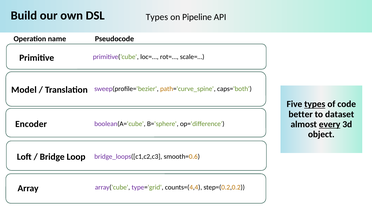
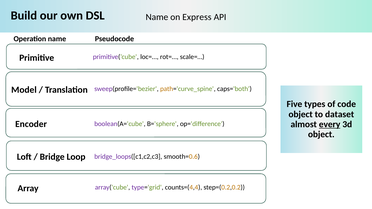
DSL Types: Types -> Name
Pipeline: Pipeline -> Express
types at (315, 104) underline: present -> none
better at (301, 114): better -> object
